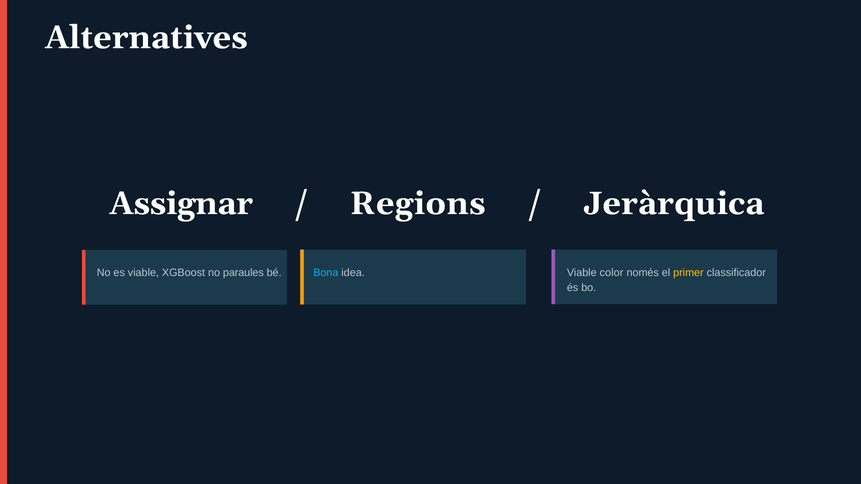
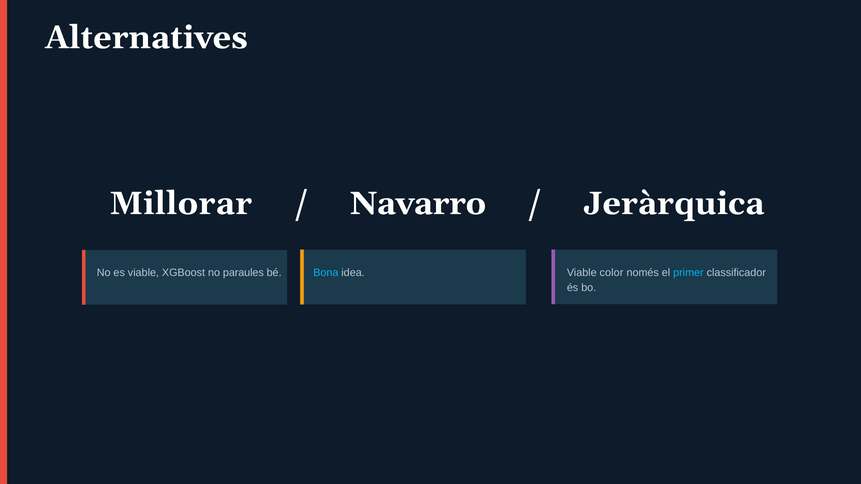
Assignar: Assignar -> Millorar
Regions: Regions -> Navarro
primer colour: yellow -> light blue
